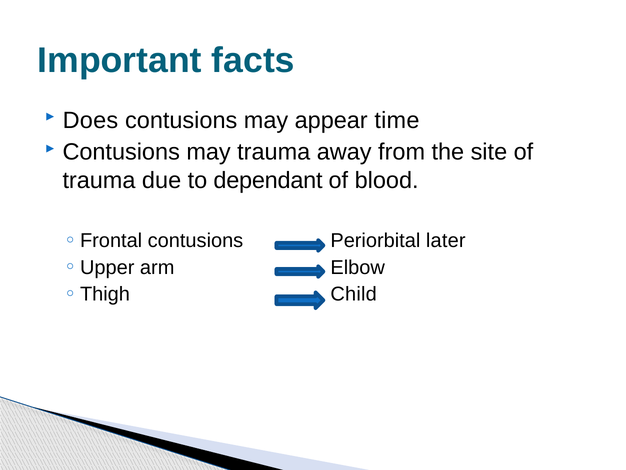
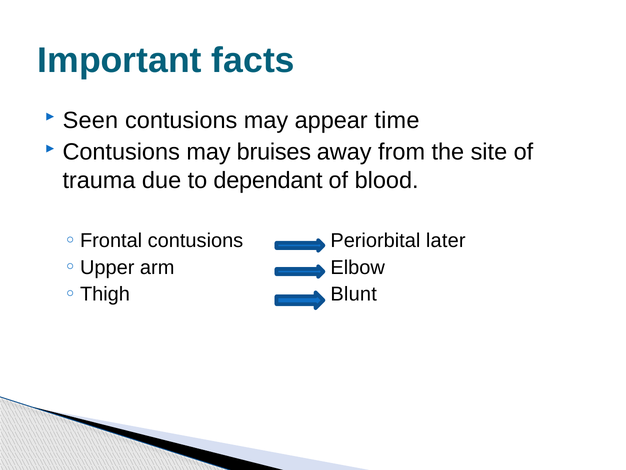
Does: Does -> Seen
may trauma: trauma -> bruises
Child: Child -> Blunt
